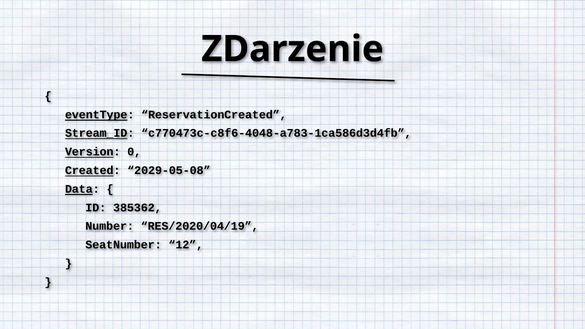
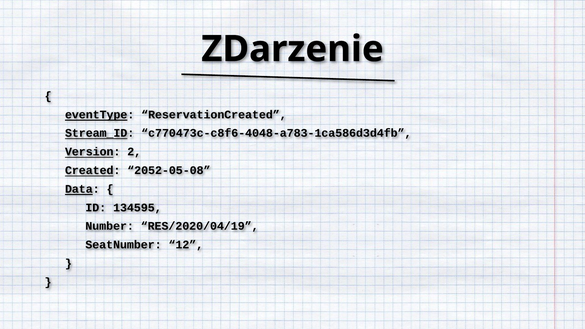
0: 0 -> 2
2029-05-08: 2029-05-08 -> 2052-05-08
385362: 385362 -> 134595
